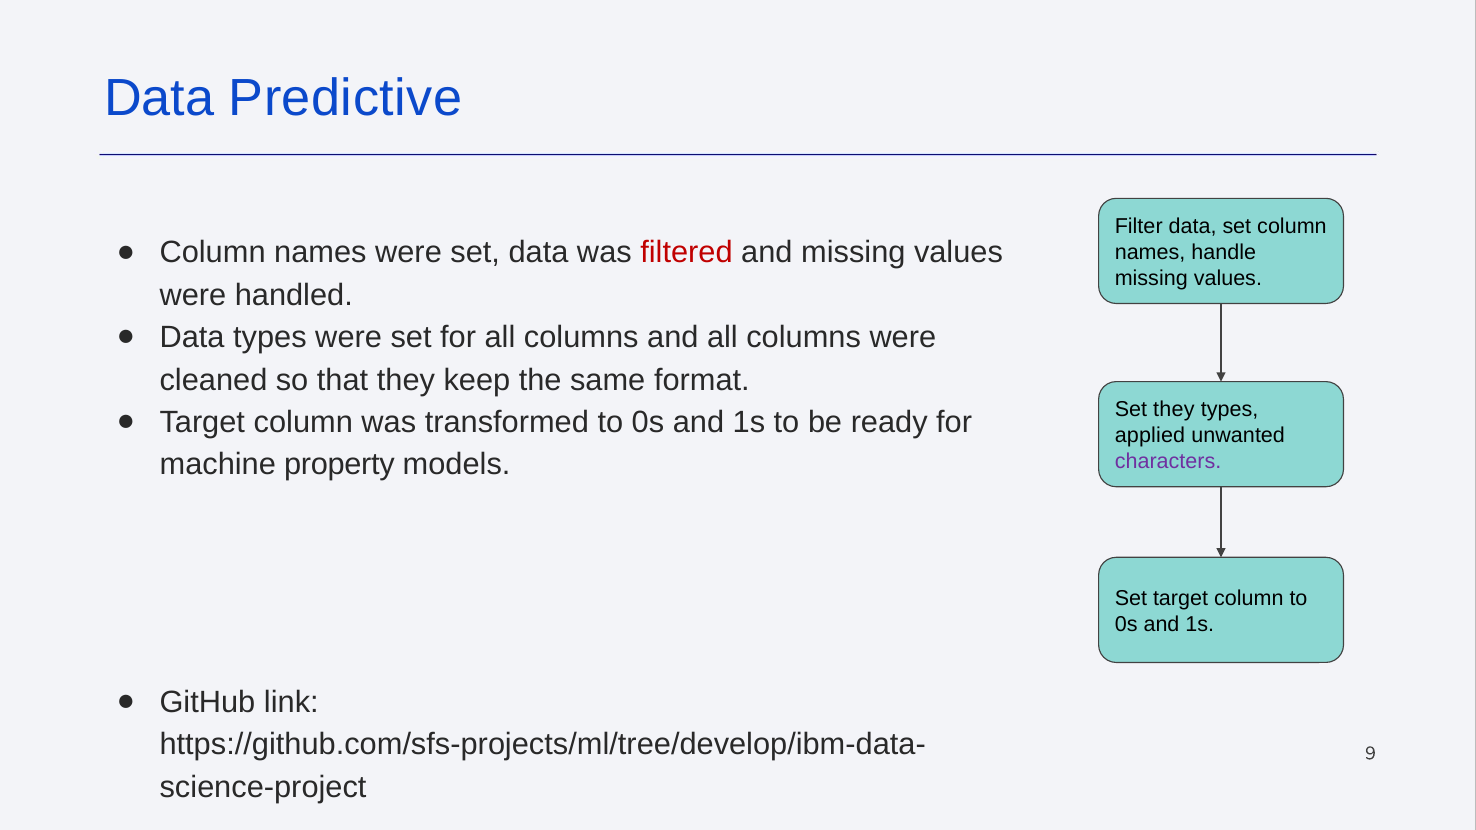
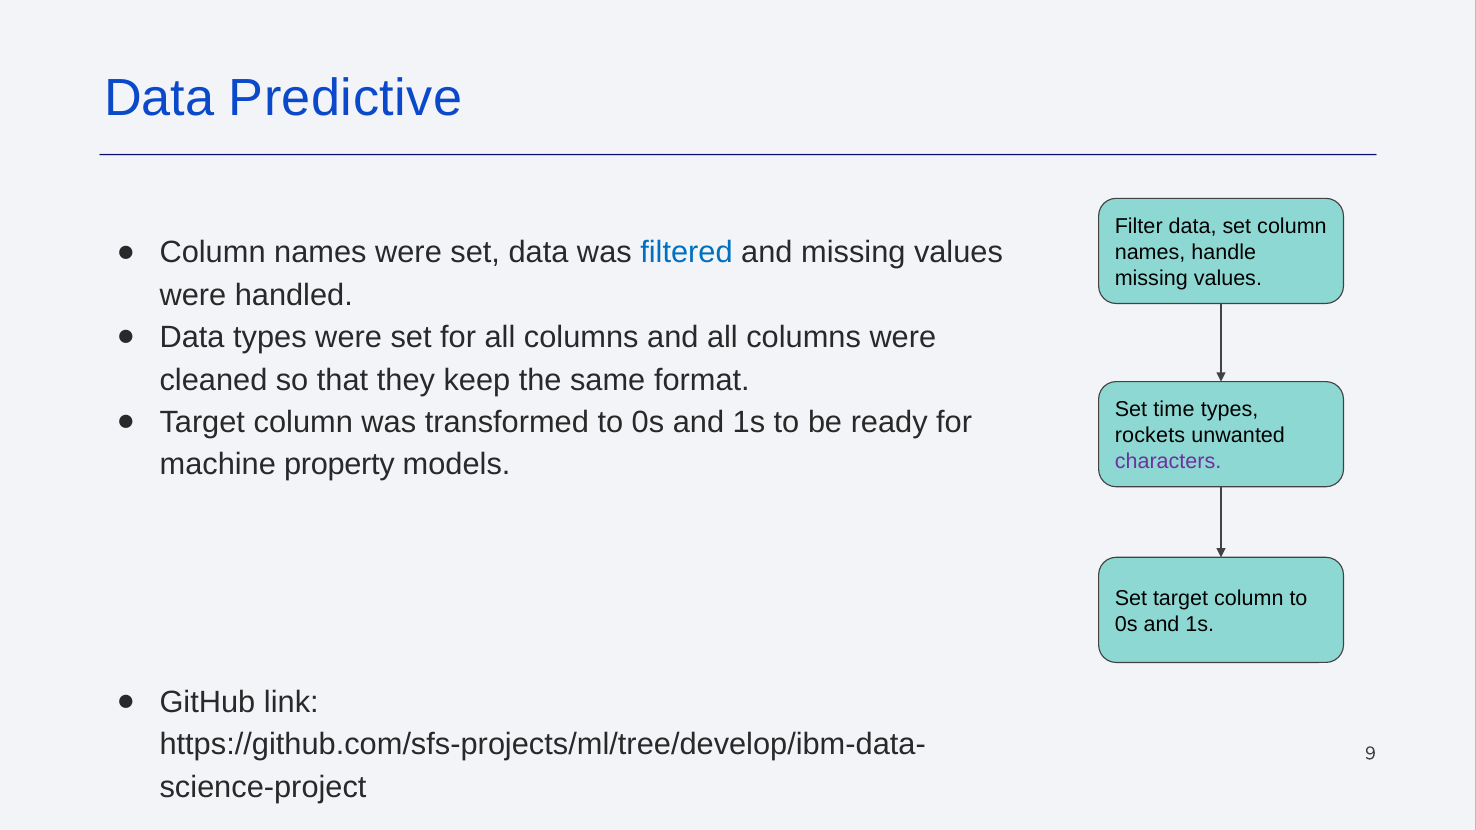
filtered colour: red -> blue
Set they: they -> time
applied: applied -> rockets
